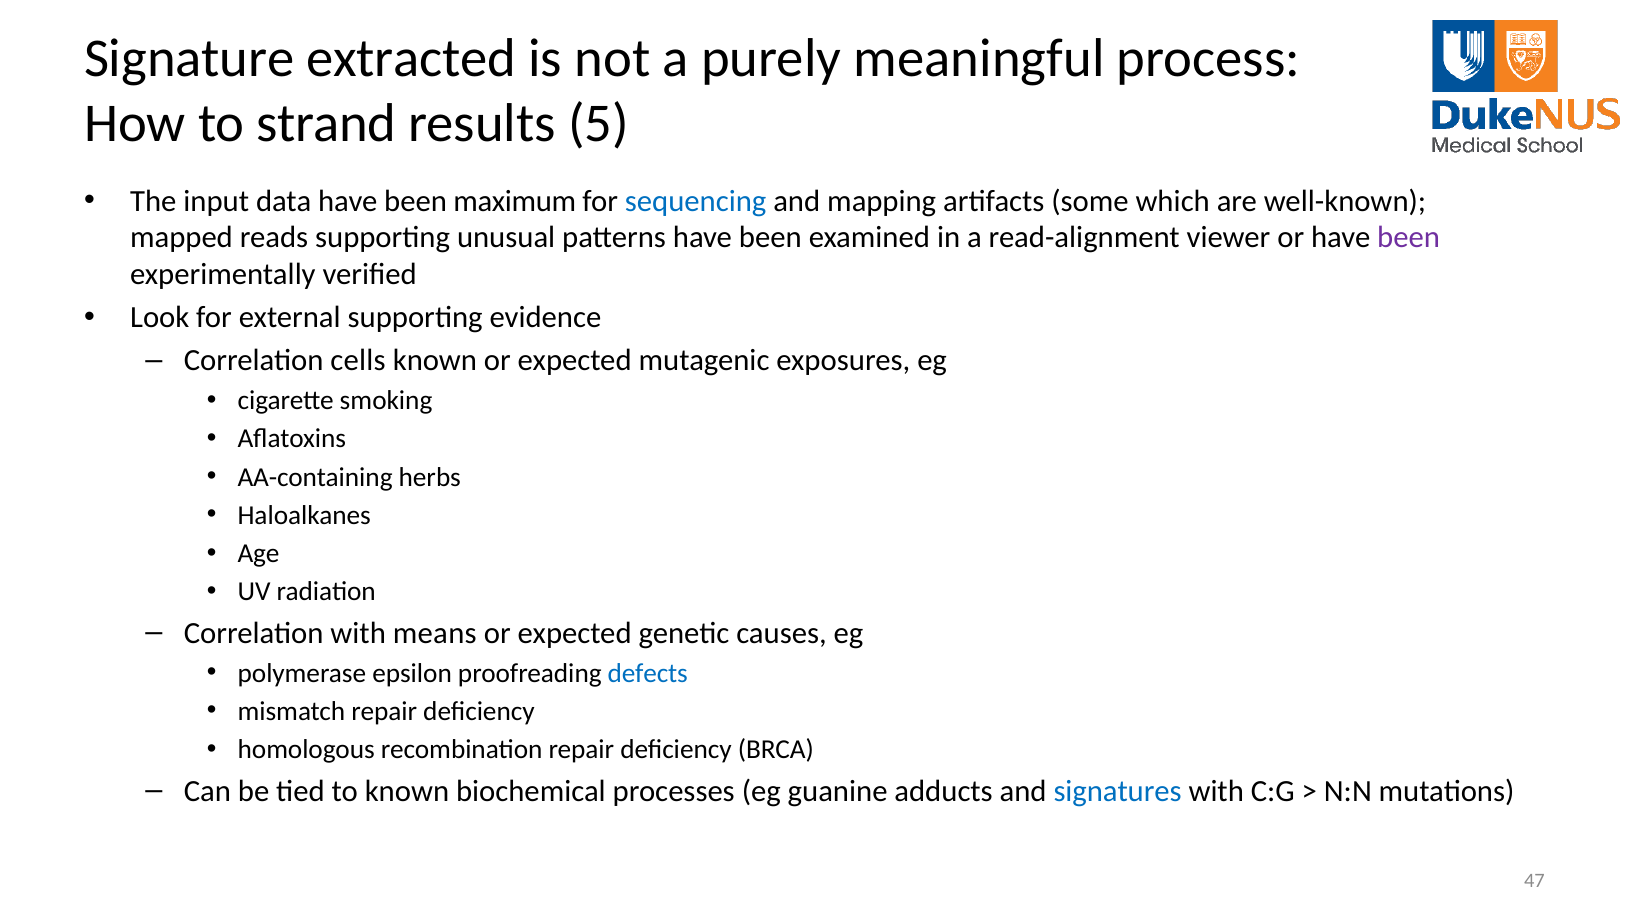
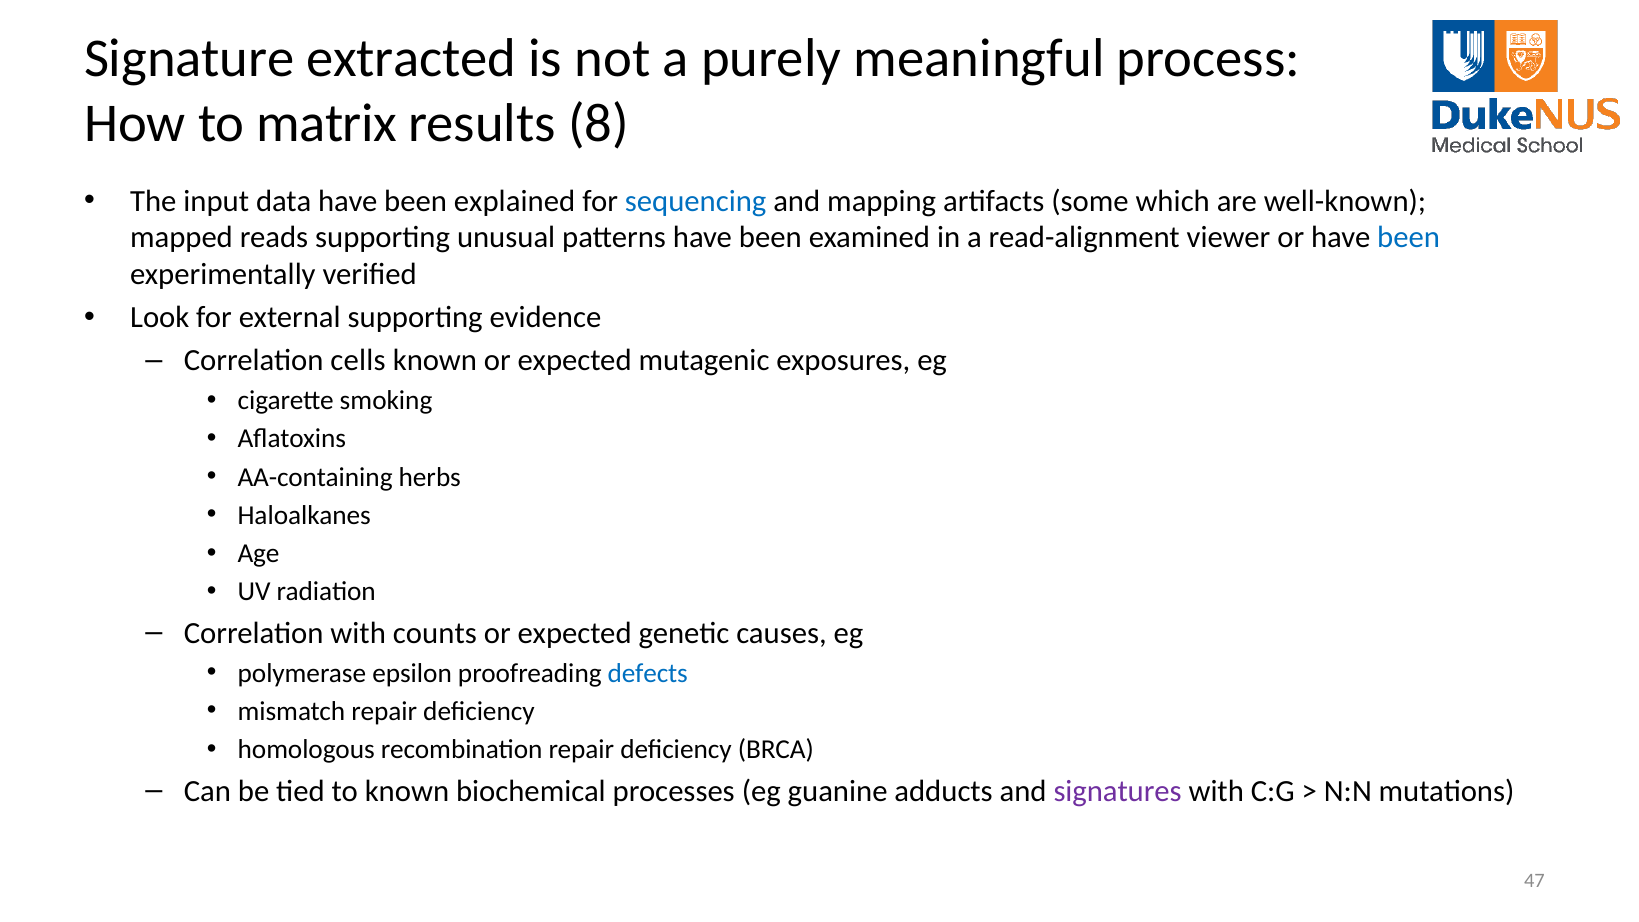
strand: strand -> matrix
5: 5 -> 8
maximum: maximum -> explained
been at (1409, 238) colour: purple -> blue
means: means -> counts
signatures colour: blue -> purple
